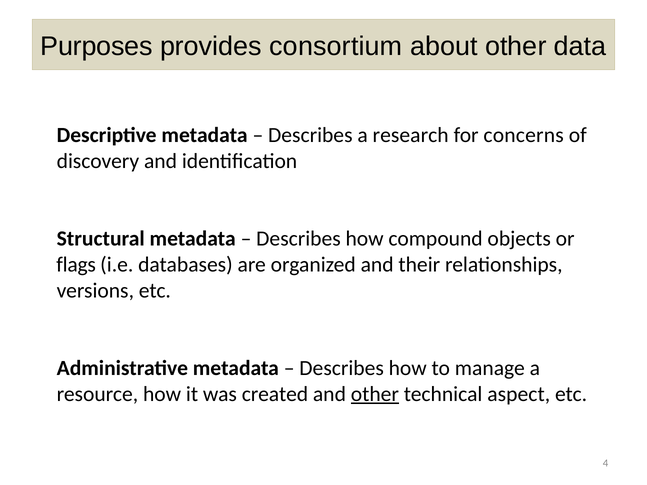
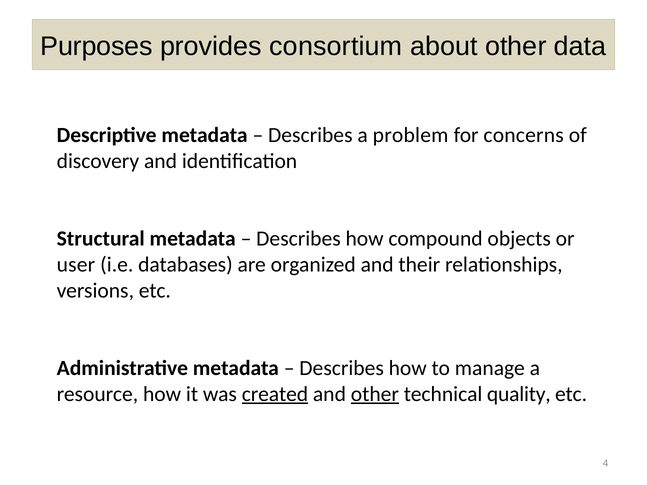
research: research -> problem
flags: flags -> user
created underline: none -> present
aspect: aspect -> quality
